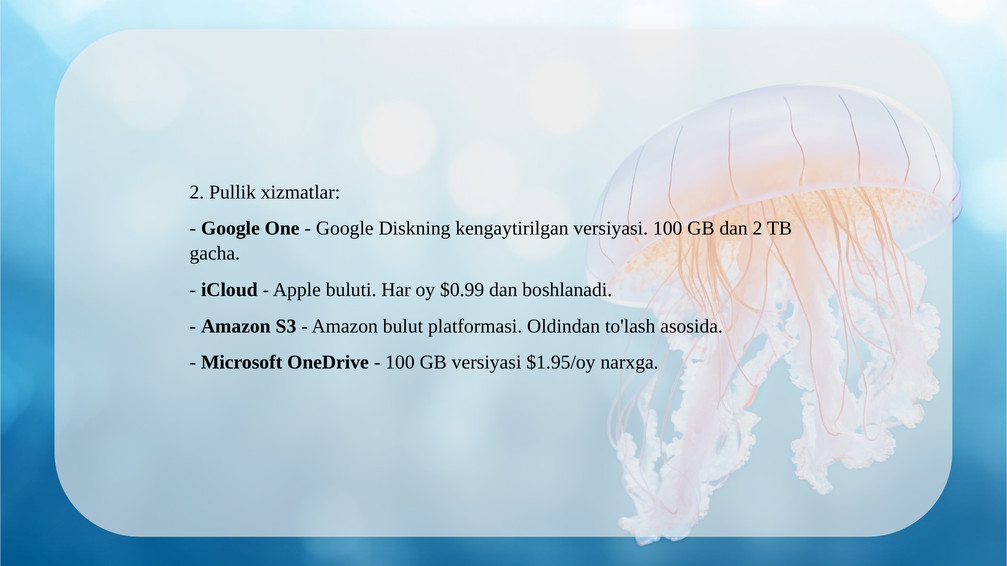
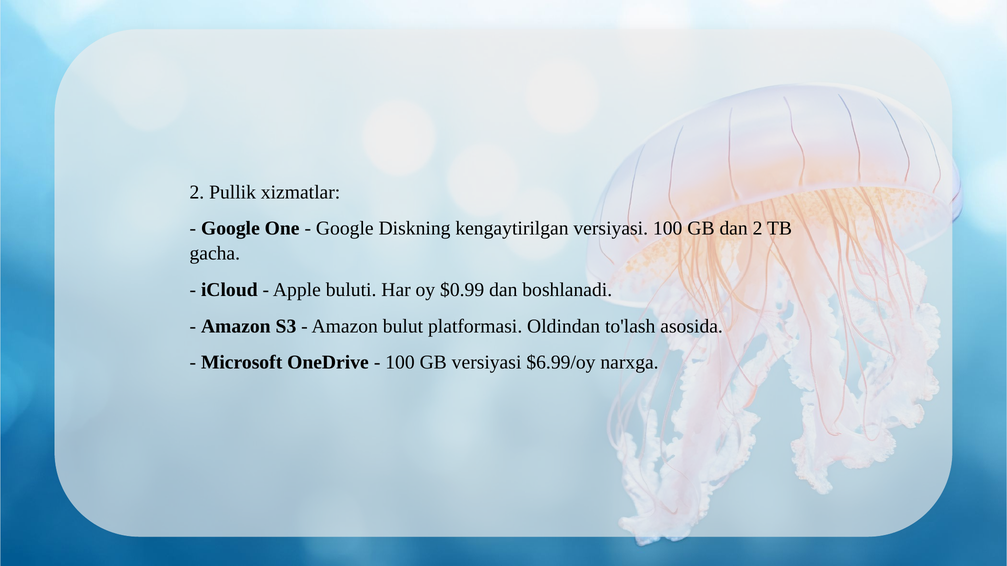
$1.95/oy: $1.95/oy -> $6.99/oy
